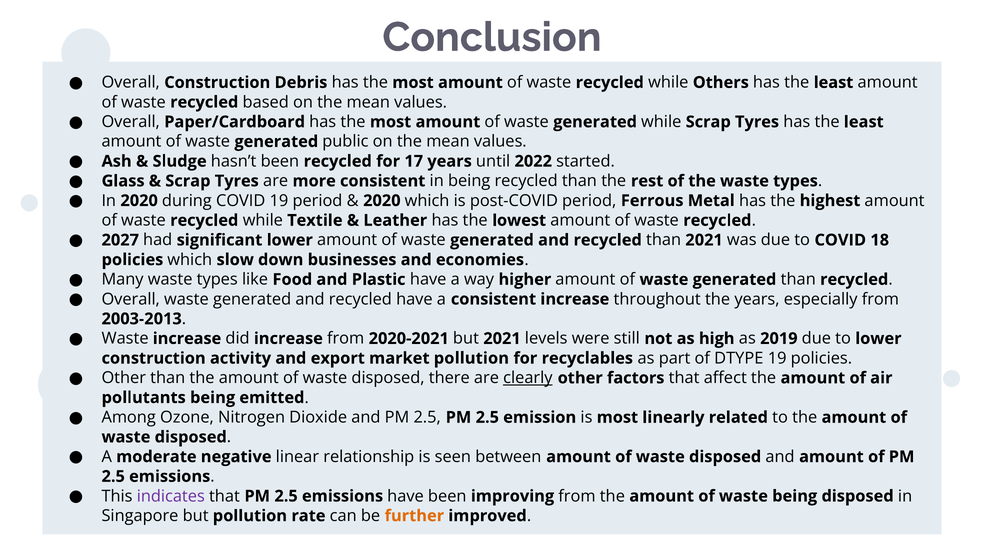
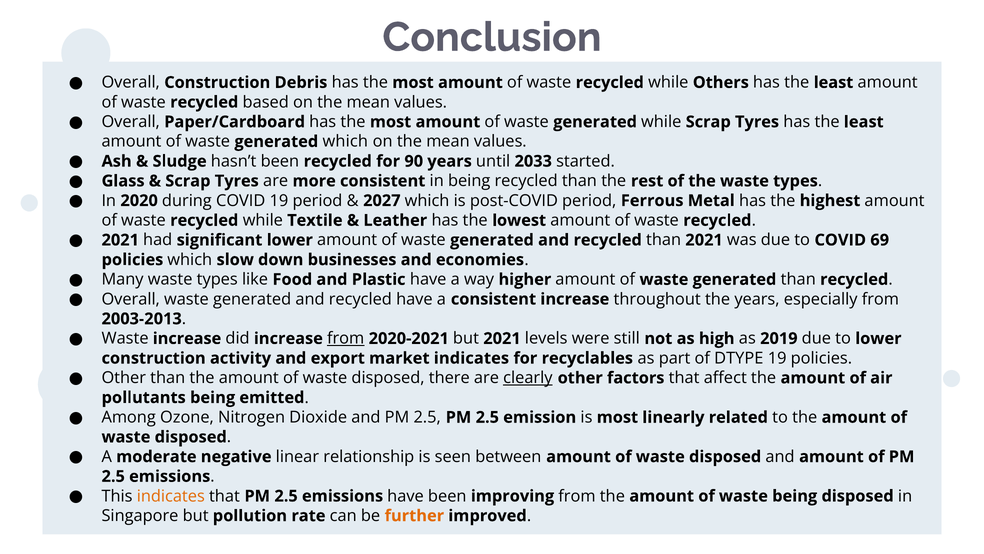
generated public: public -> which
17: 17 -> 90
2022: 2022 -> 2033
2020 at (382, 200): 2020 -> 2027
2027 at (120, 240): 2027 -> 2021
18: 18 -> 69
from at (346, 338) underline: none -> present
market pollution: pollution -> indicates
indicates at (171, 496) colour: purple -> orange
